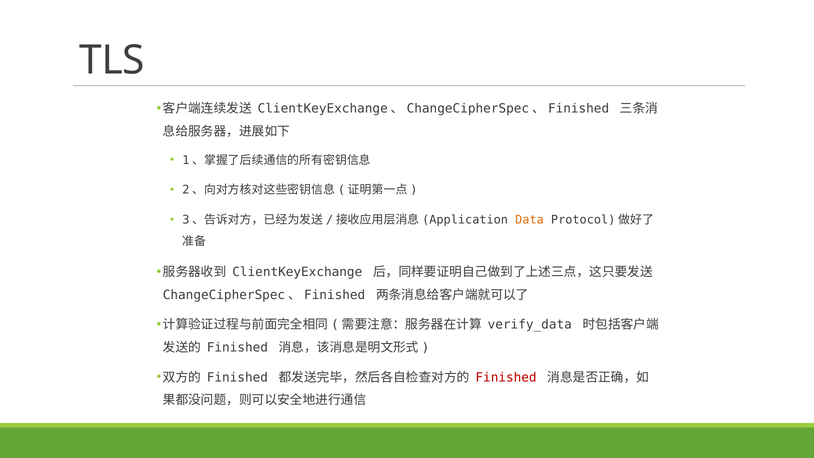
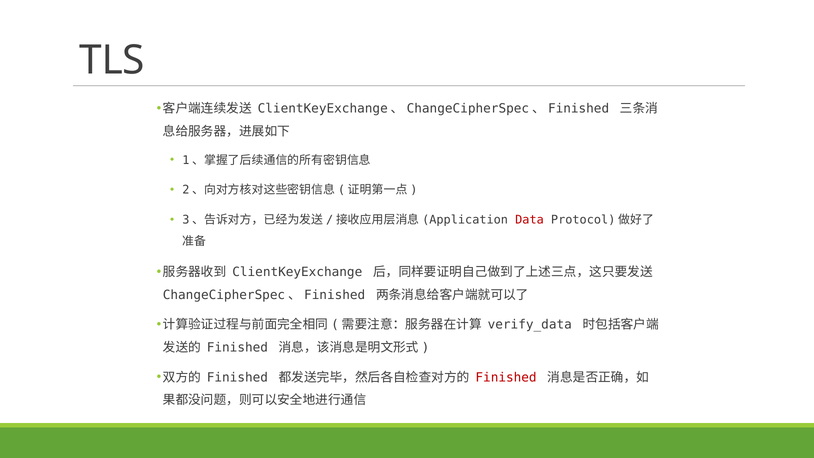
Data colour: orange -> red
